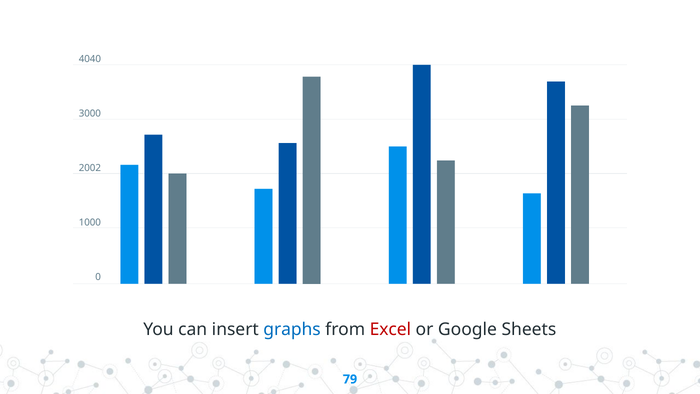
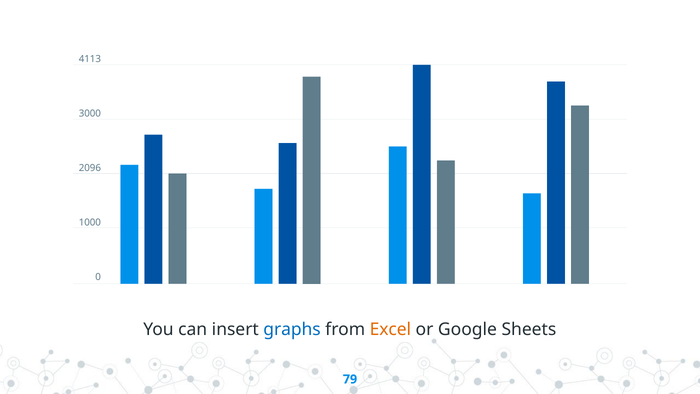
4040: 4040 -> 4113
2002: 2002 -> 2096
Excel colour: red -> orange
